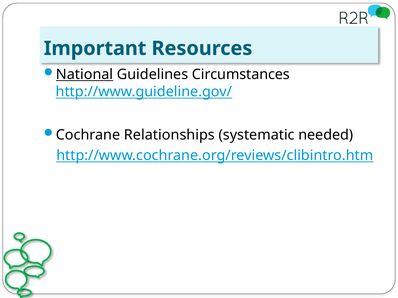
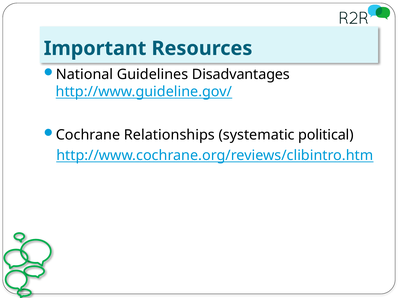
National underline: present -> none
Circumstances: Circumstances -> Disadvantages
needed: needed -> political
